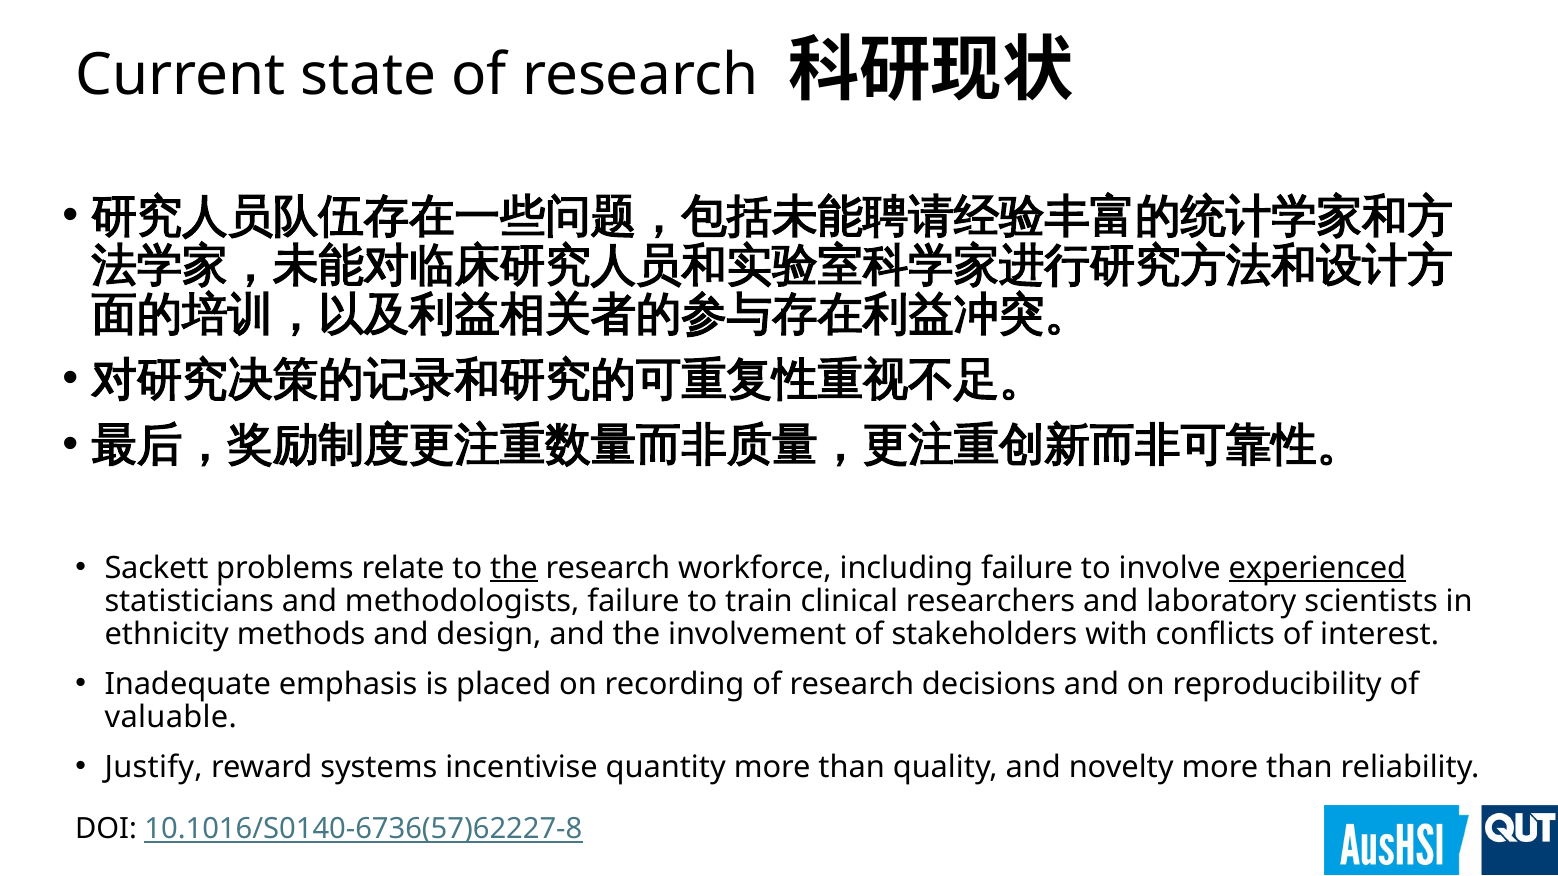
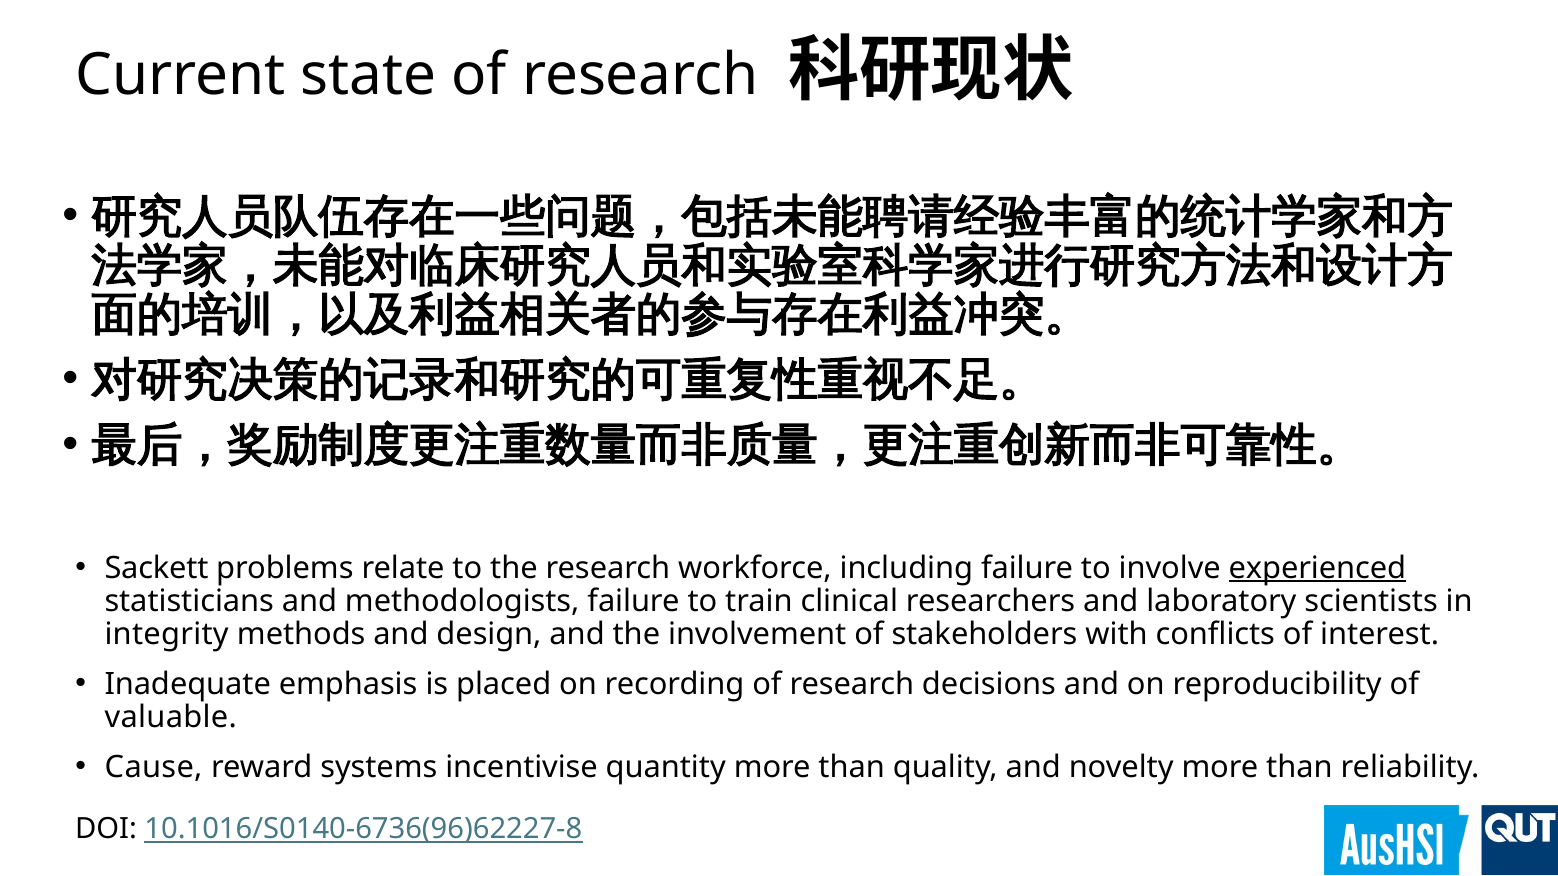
the at (514, 568) underline: present -> none
ethnicity: ethnicity -> integrity
Justify: Justify -> Cause
10.1016/S0140-6736(57)62227-8: 10.1016/S0140-6736(57)62227-8 -> 10.1016/S0140-6736(96)62227-8
